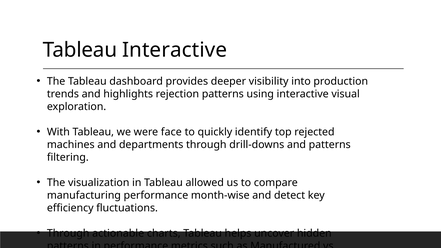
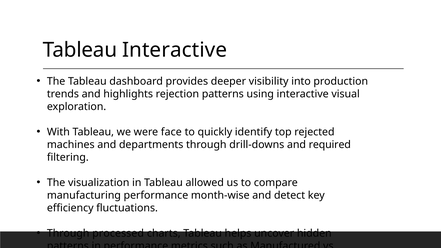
and patterns: patterns -> required
actionable: actionable -> processed
